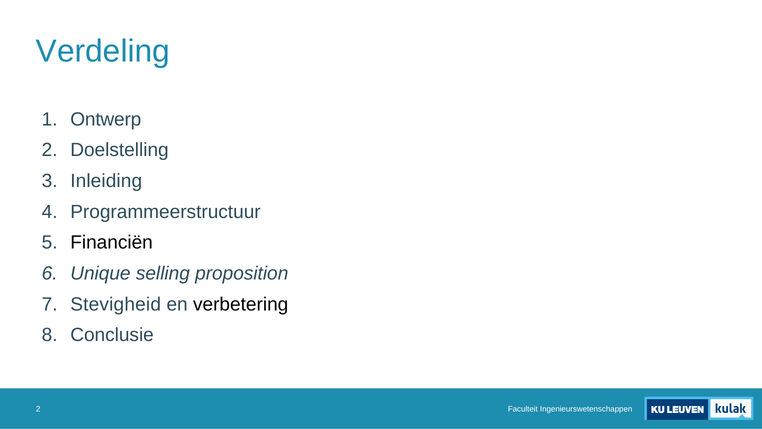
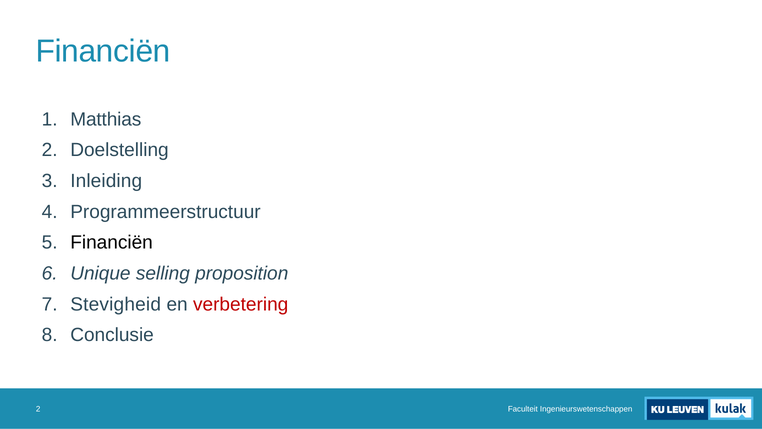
Verdeling at (103, 51): Verdeling -> Financiën
Ontwerp: Ontwerp -> Matthias
verbetering colour: black -> red
